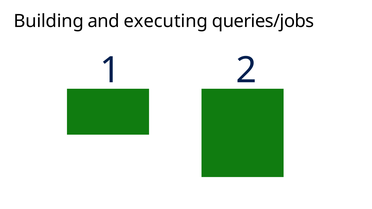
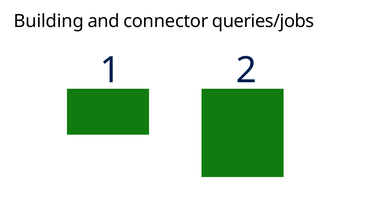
executing: executing -> connector
